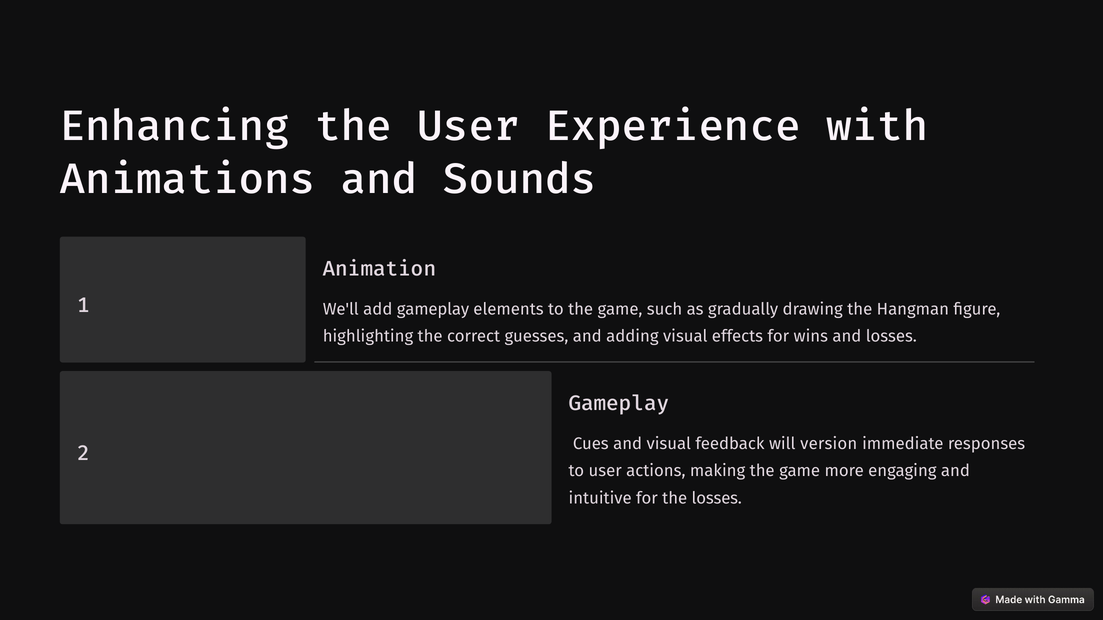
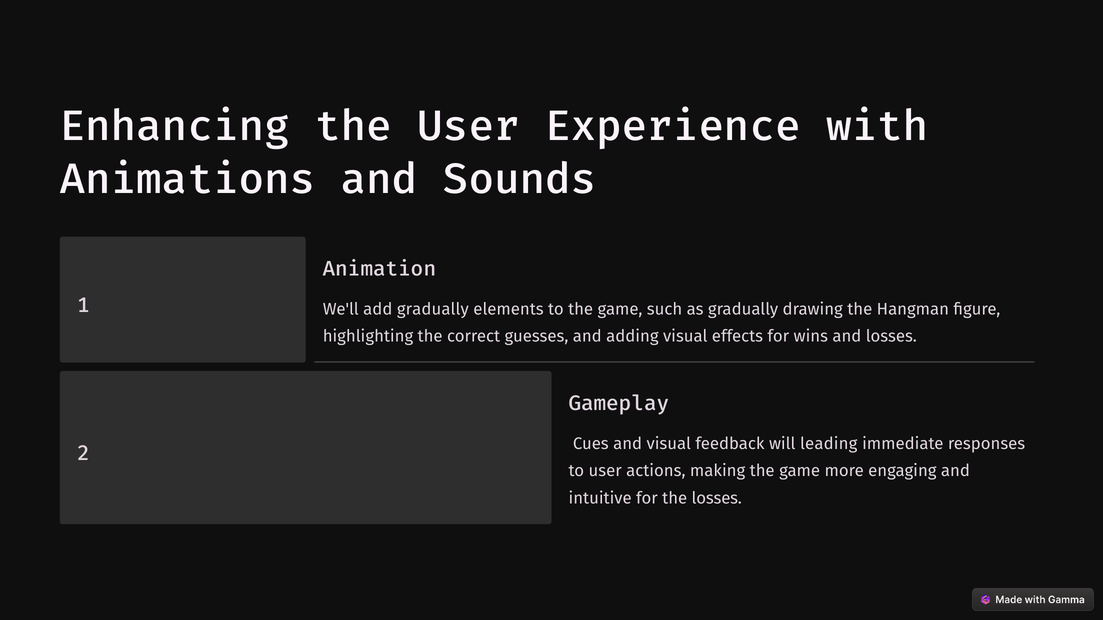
add gameplay: gameplay -> gradually
version: version -> leading
